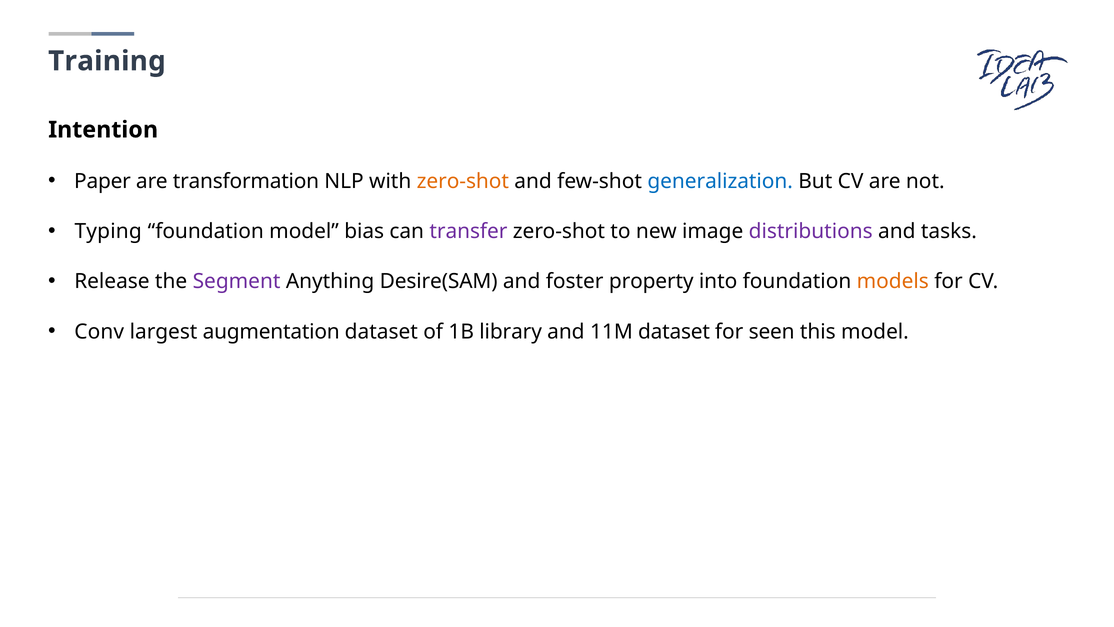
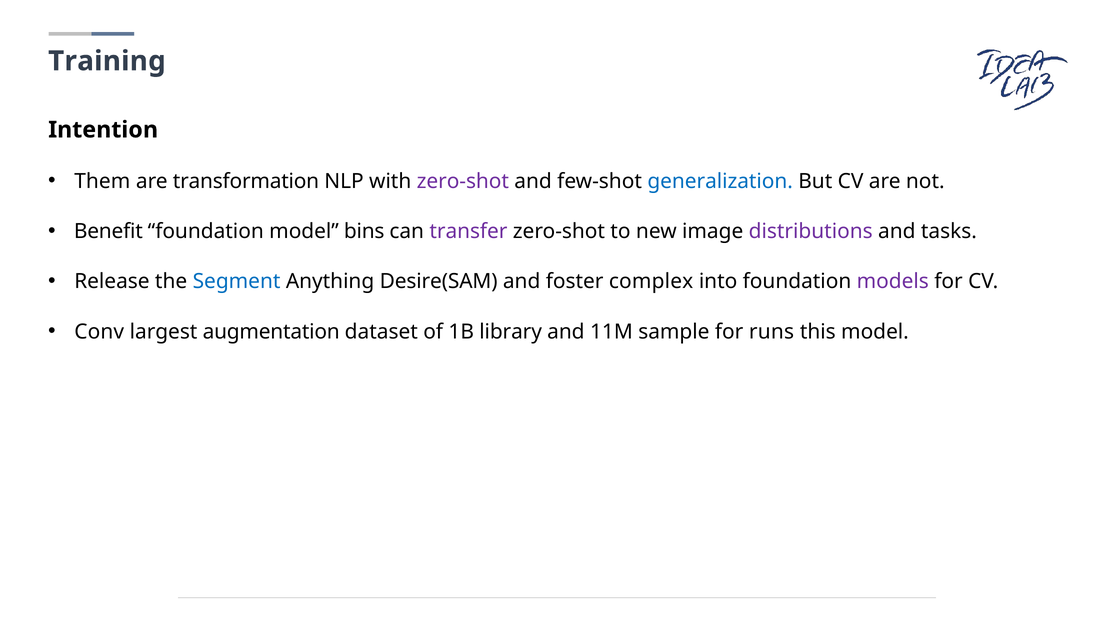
Paper: Paper -> Them
zero-shot at (463, 181) colour: orange -> purple
Typing: Typing -> Benefit
bias: bias -> bins
Segment colour: purple -> blue
property: property -> complex
models colour: orange -> purple
11M dataset: dataset -> sample
seen: seen -> runs
